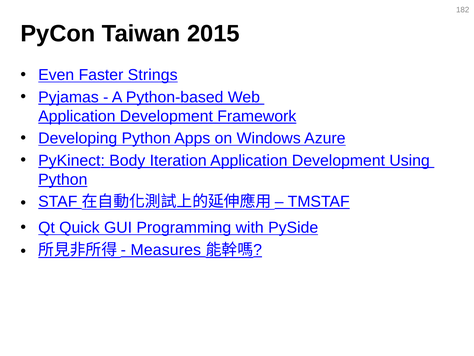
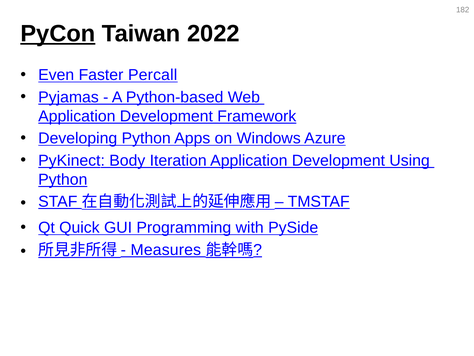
PyCon underline: none -> present
2015: 2015 -> 2022
Strings: Strings -> Percall
